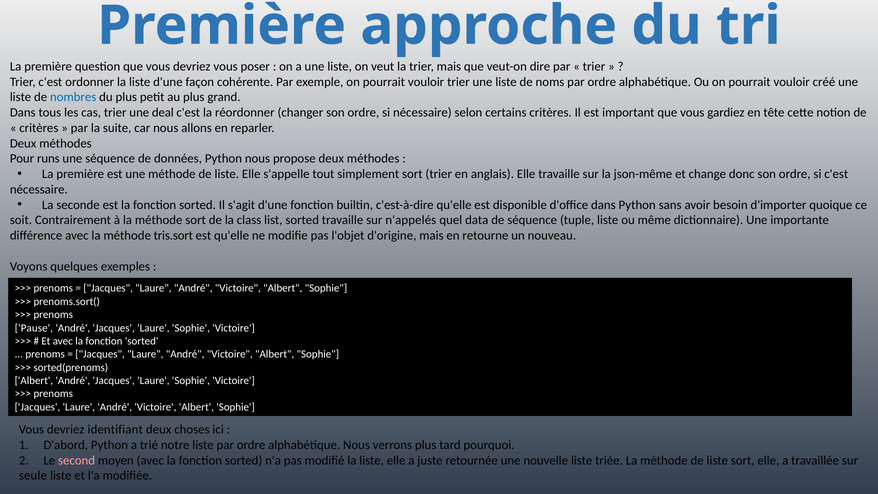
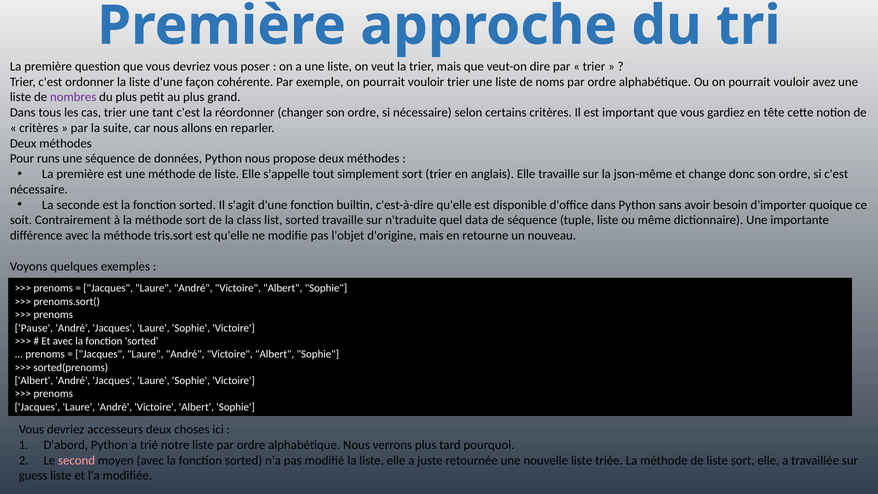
créé: créé -> avez
nombres colour: blue -> purple
deal: deal -> tant
n'appelés: n'appelés -> n'traduite
identifiant: identifiant -> accesseurs
seule: seule -> guess
